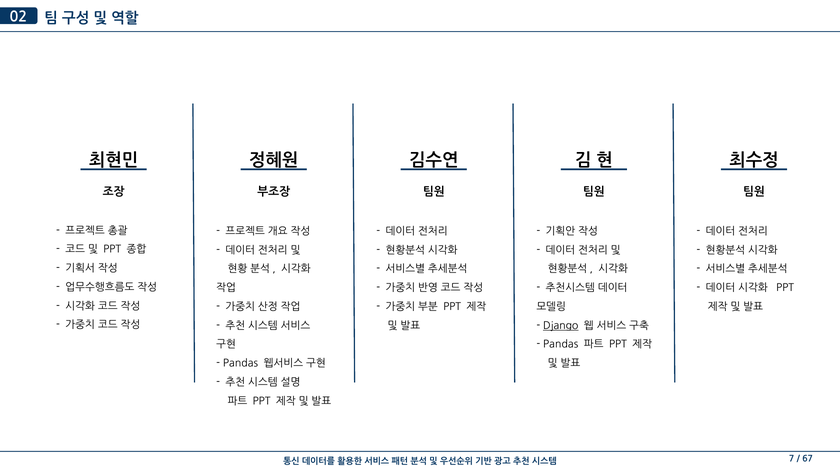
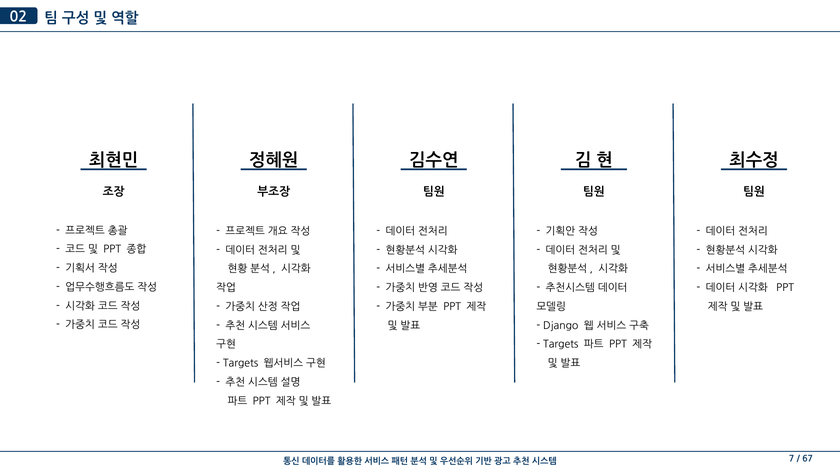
Django underline: present -> none
Pandas at (561, 345): Pandas -> Targets
Pandas at (240, 364): Pandas -> Targets
